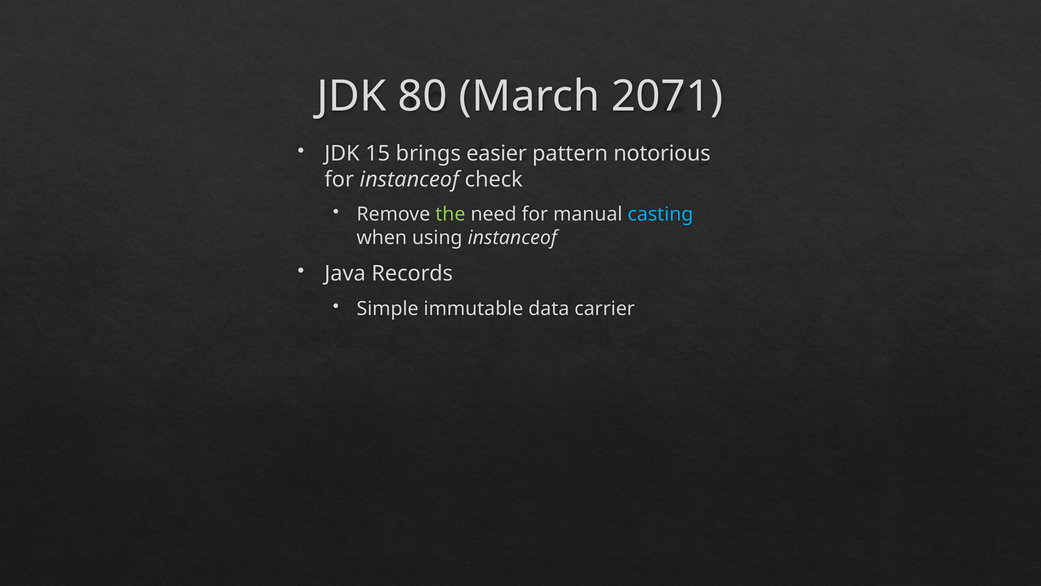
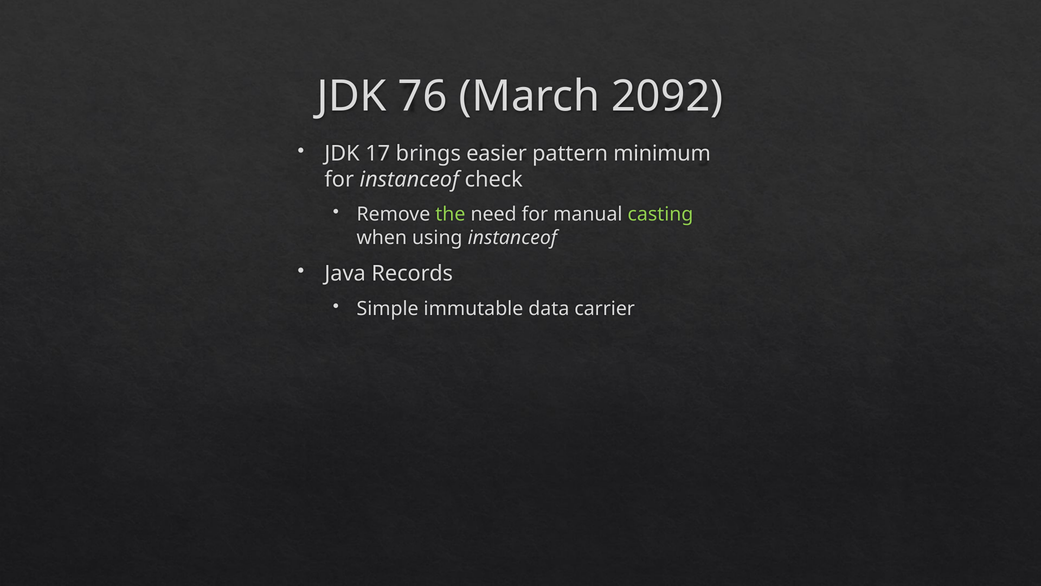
80: 80 -> 76
2071: 2071 -> 2092
15: 15 -> 17
notorious: notorious -> minimum
casting colour: light blue -> light green
